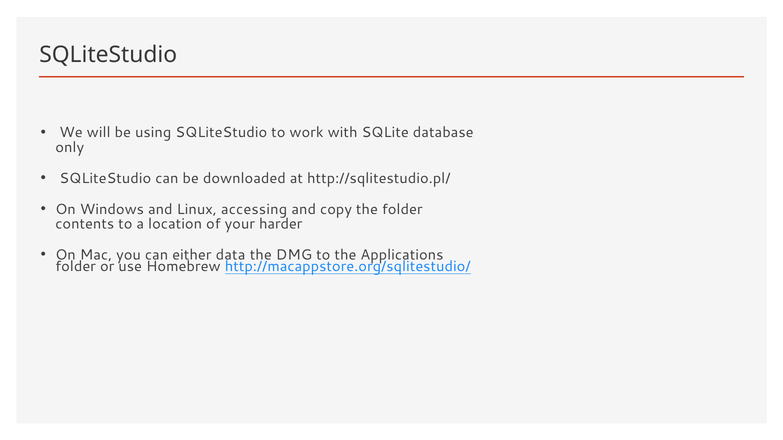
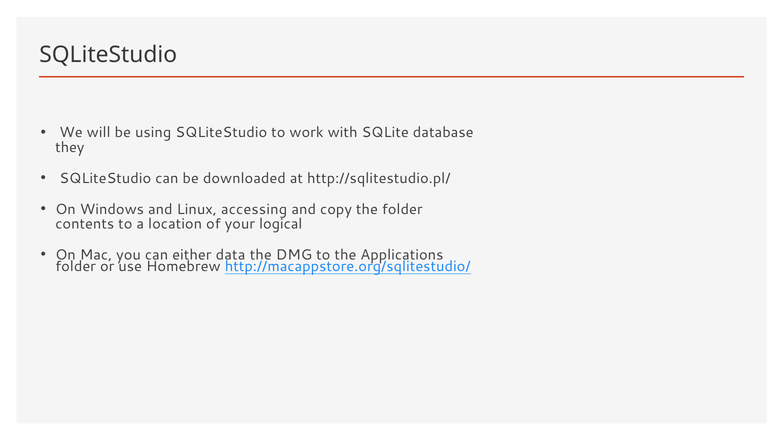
only: only -> they
harder: harder -> logical
